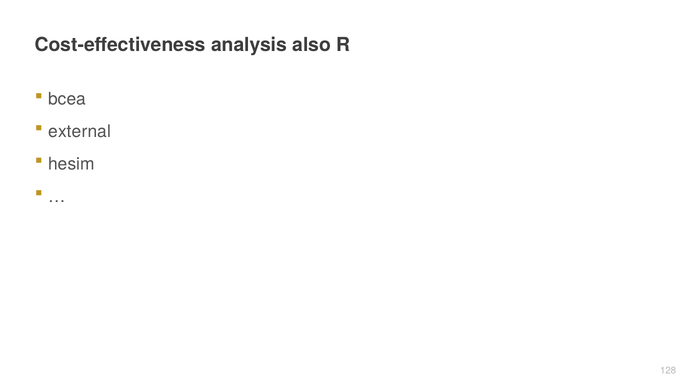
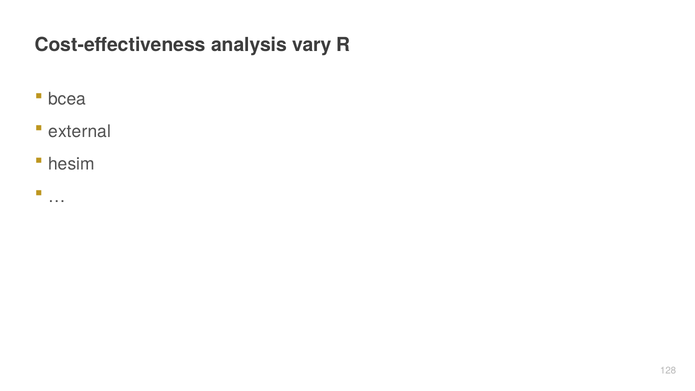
also: also -> vary
